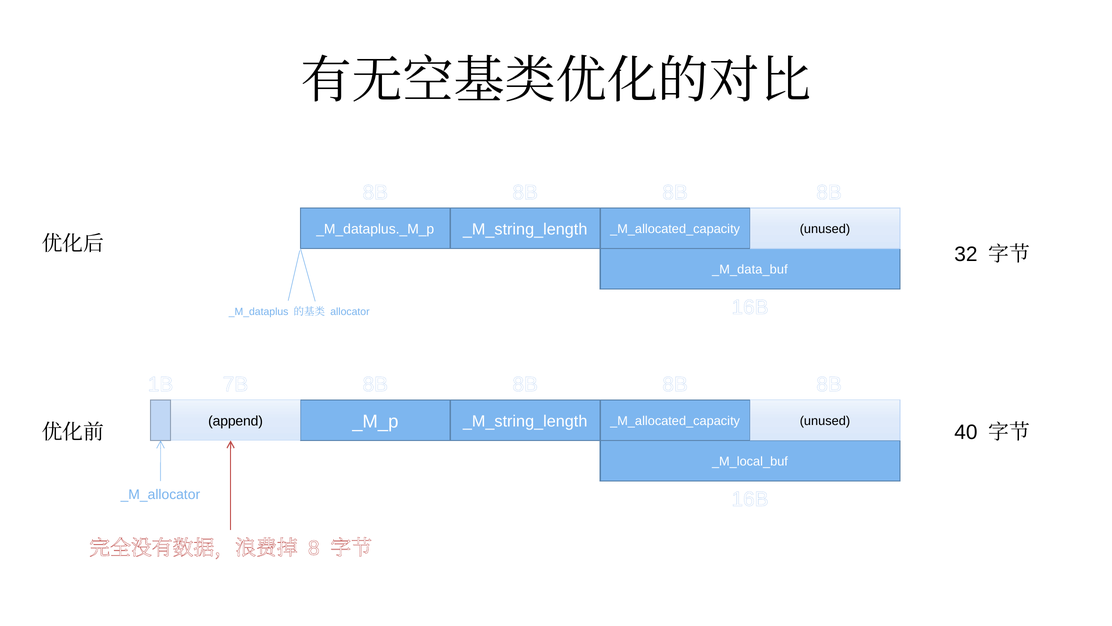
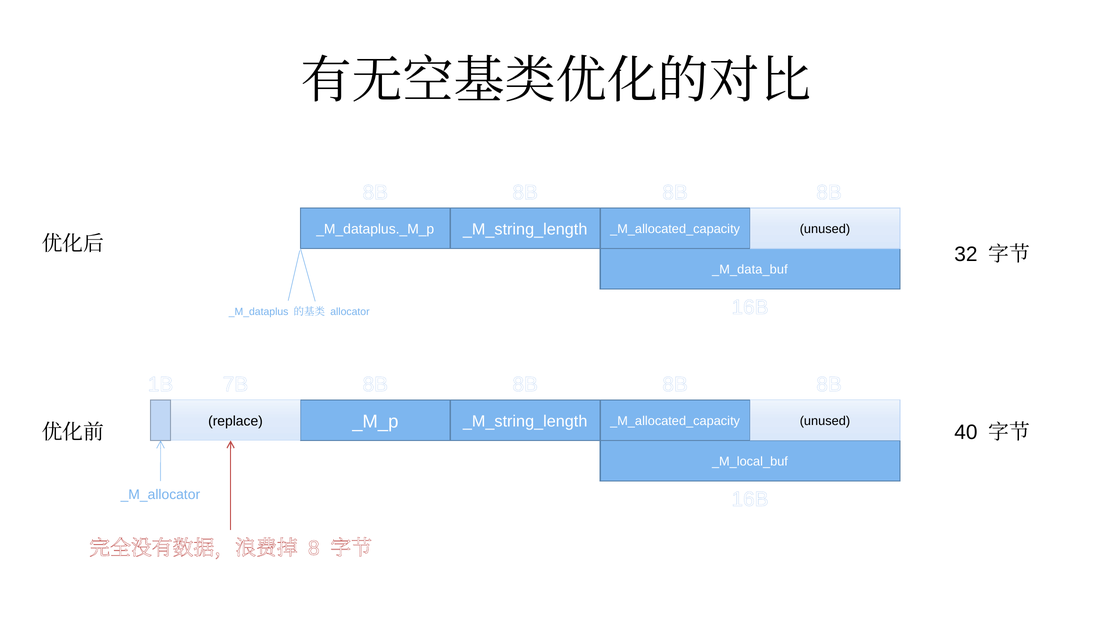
append: append -> replace
